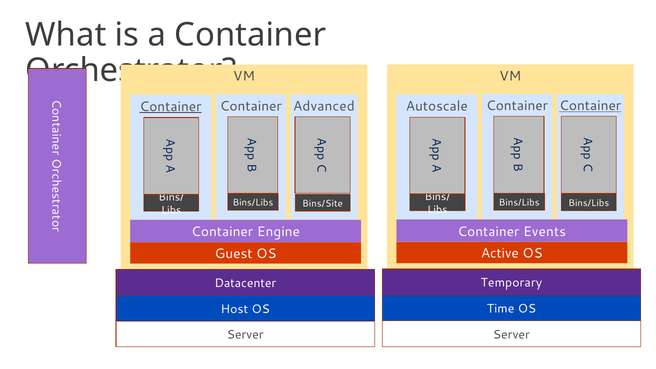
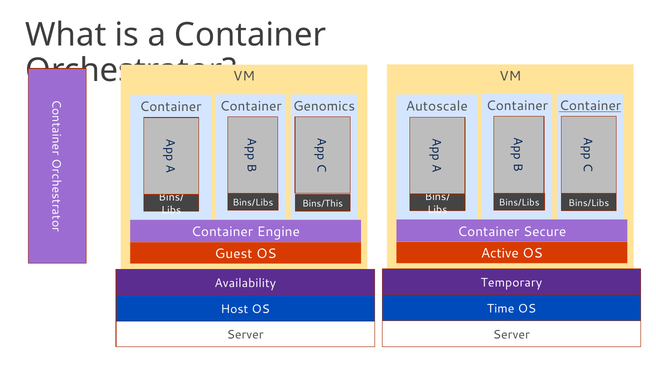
Advanced: Advanced -> Genomics
Container at (171, 107) underline: present -> none
Bins/Site: Bins/Site -> Bins/This
Events: Events -> Secure
Datacenter: Datacenter -> Availability
